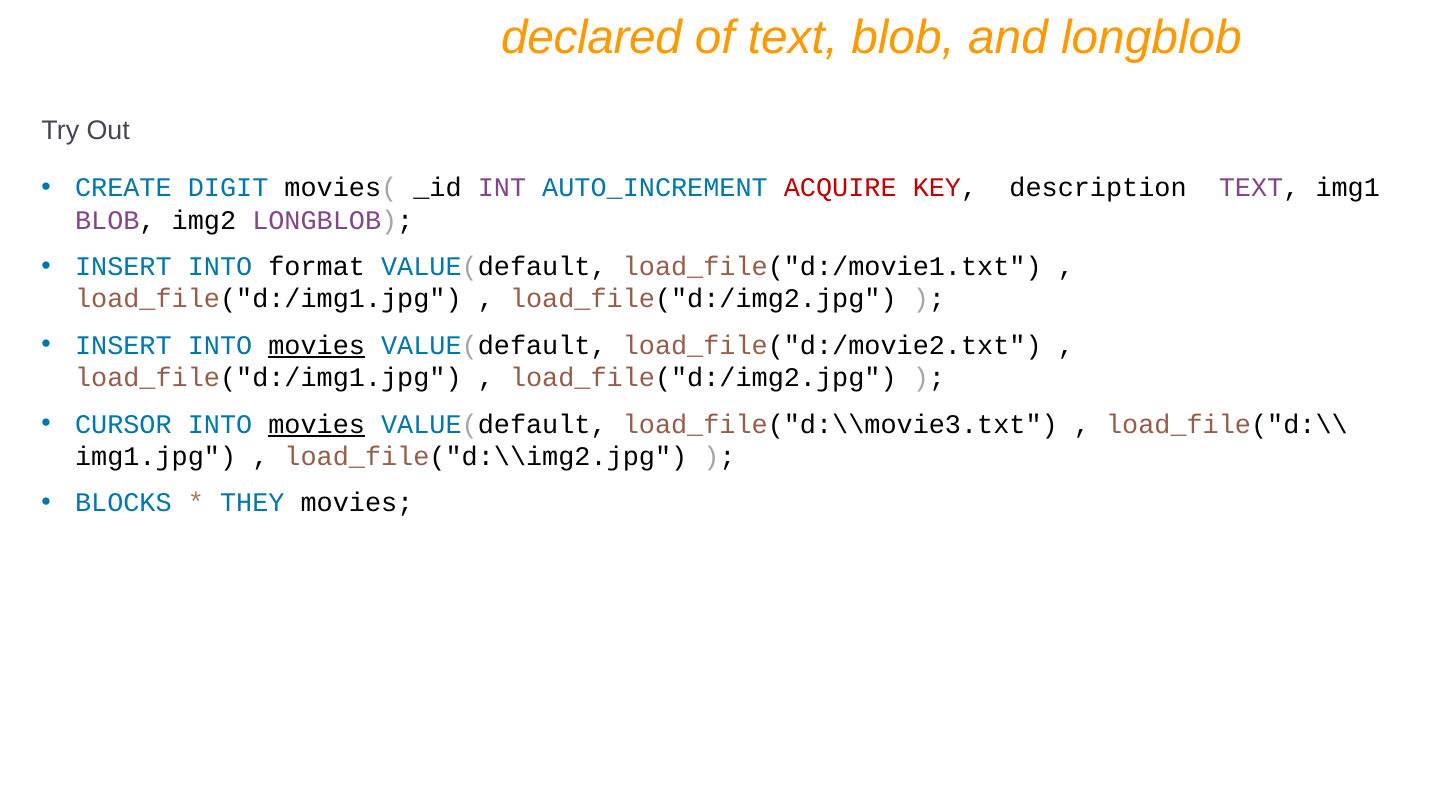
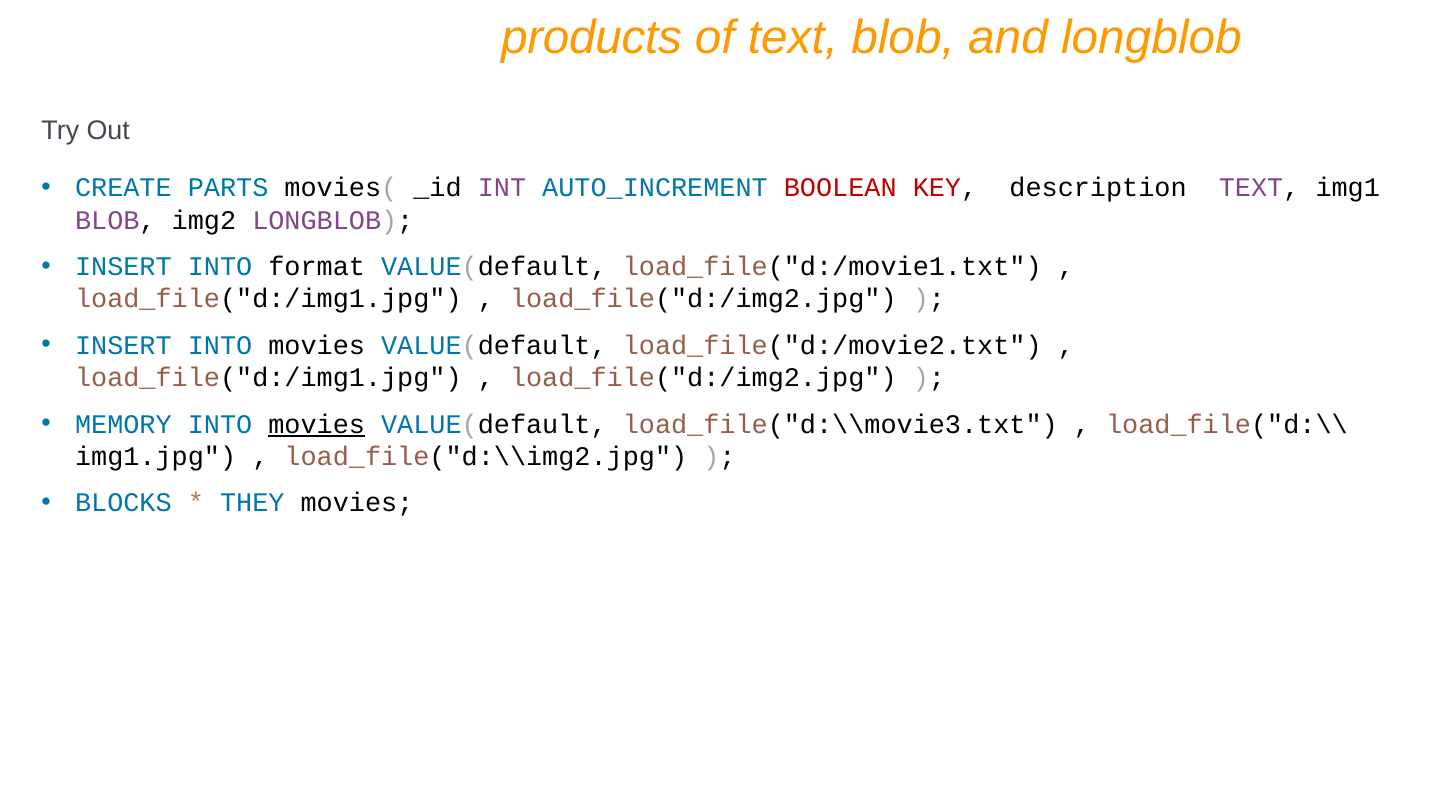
declared: declared -> products
DIGIT: DIGIT -> PARTS
ACQUIRE: ACQUIRE -> BOOLEAN
movies at (317, 345) underline: present -> none
CURSOR: CURSOR -> MEMORY
